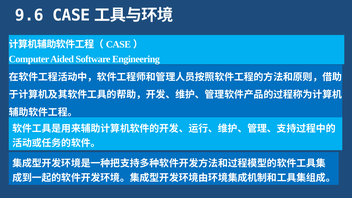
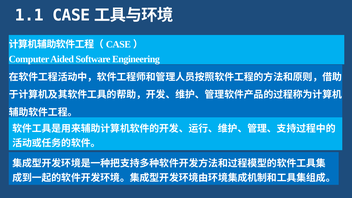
9.6: 9.6 -> 1.1
